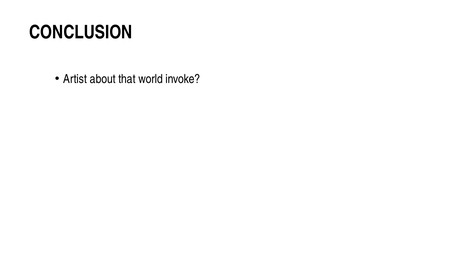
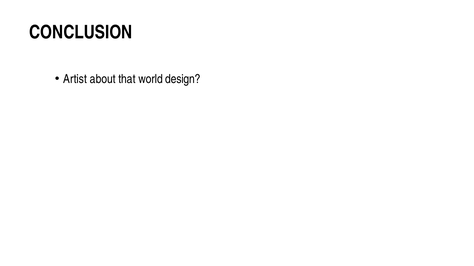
invoke: invoke -> design
